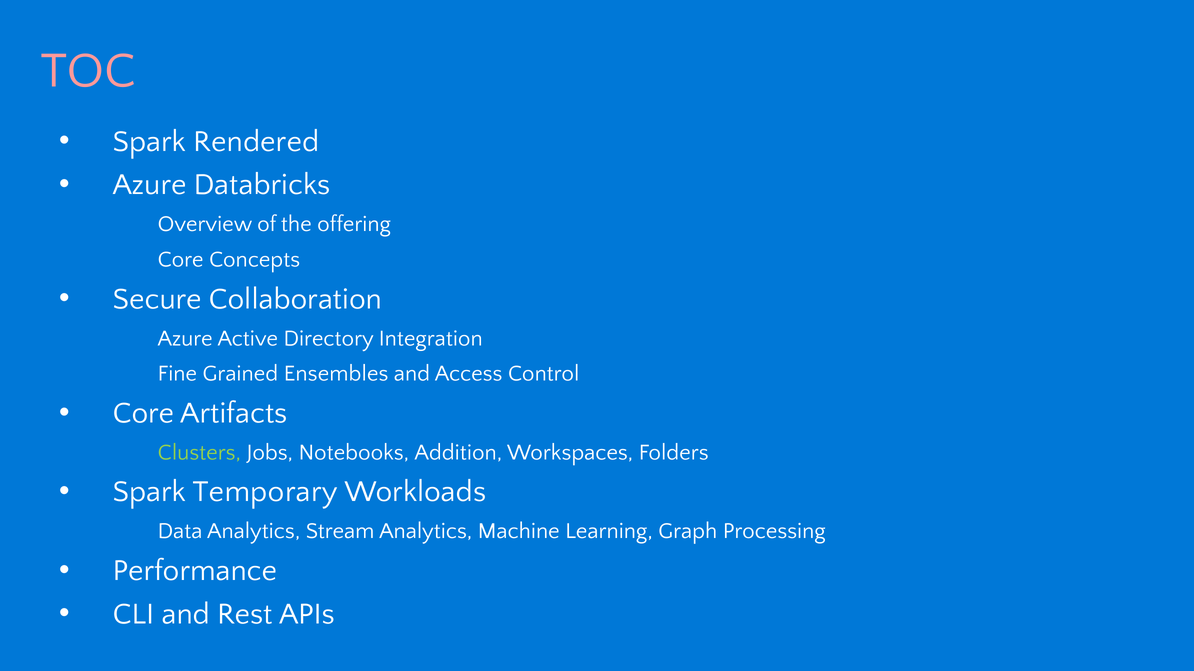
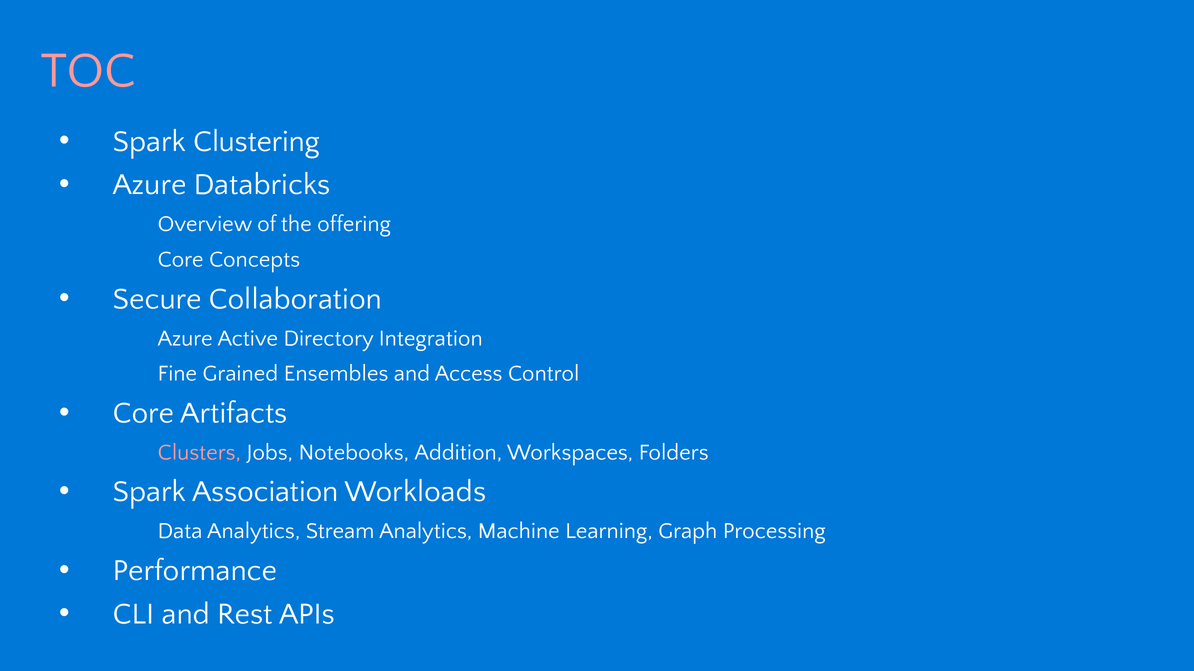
Rendered: Rendered -> Clustering
Clusters colour: light green -> pink
Temporary: Temporary -> Association
